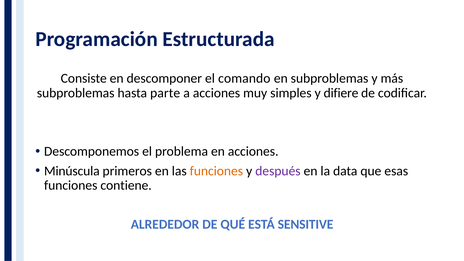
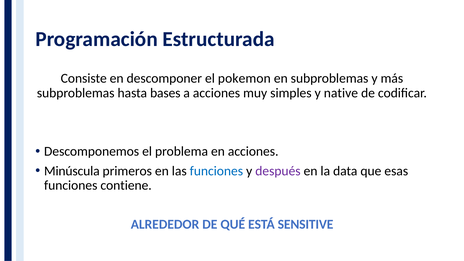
comando: comando -> pokemon
parte: parte -> bases
difiere: difiere -> native
funciones at (216, 171) colour: orange -> blue
